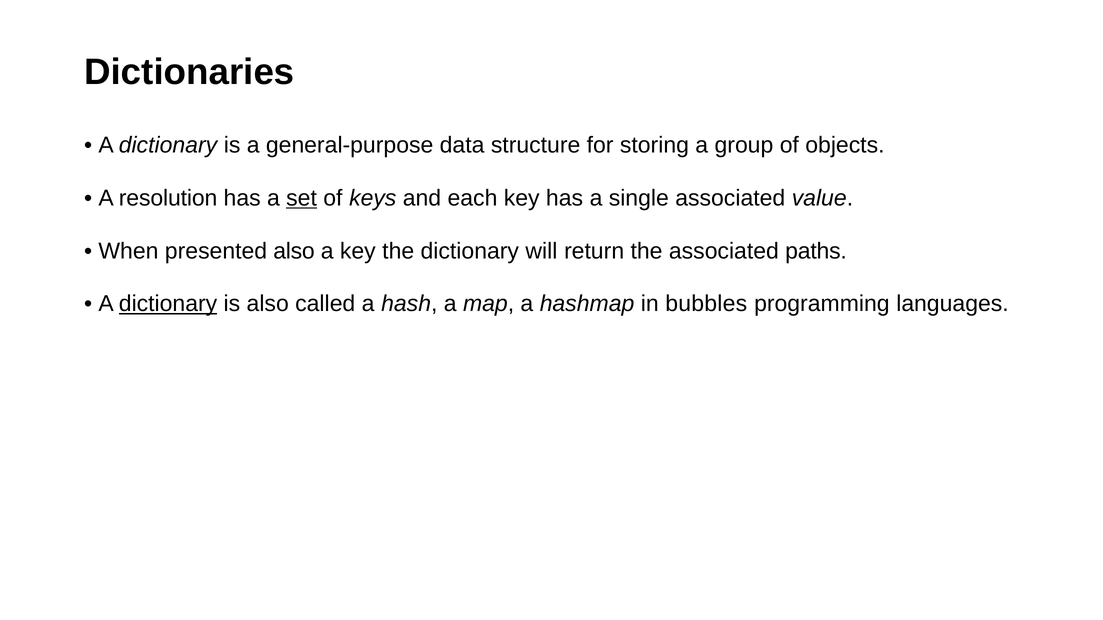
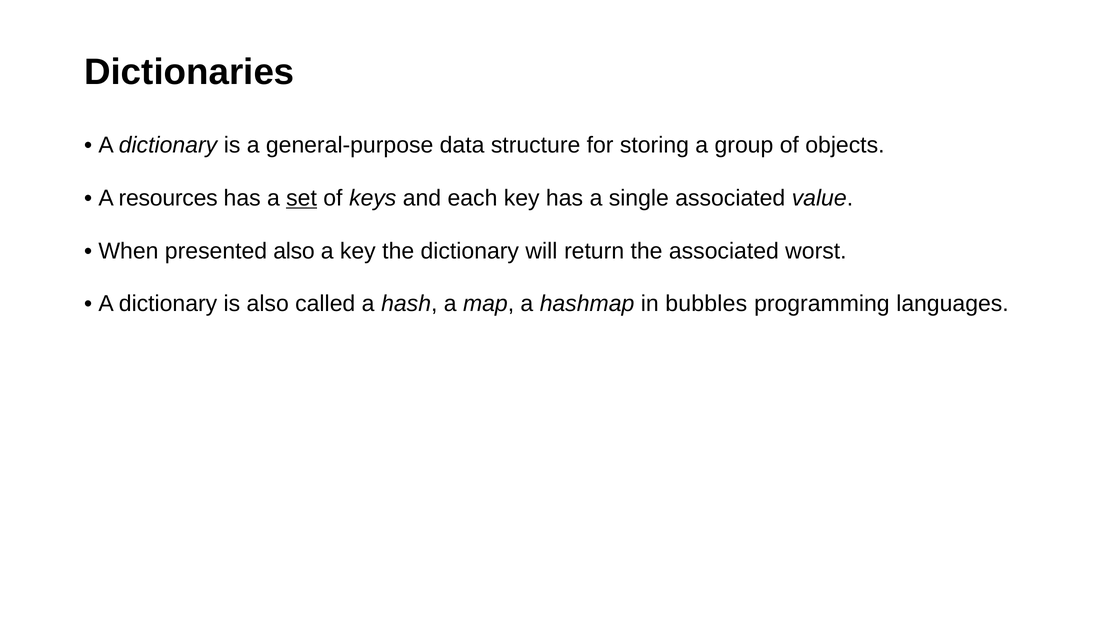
resolution: resolution -> resources
paths: paths -> worst
dictionary at (168, 304) underline: present -> none
